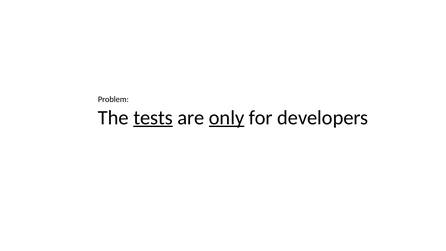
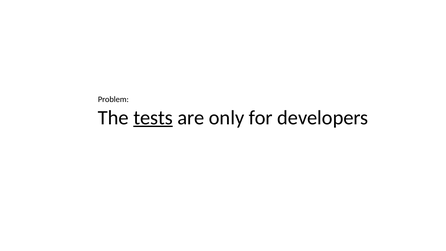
only underline: present -> none
